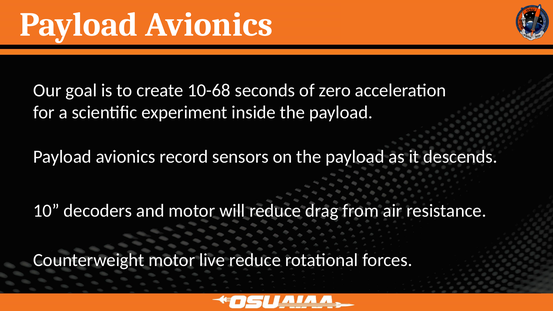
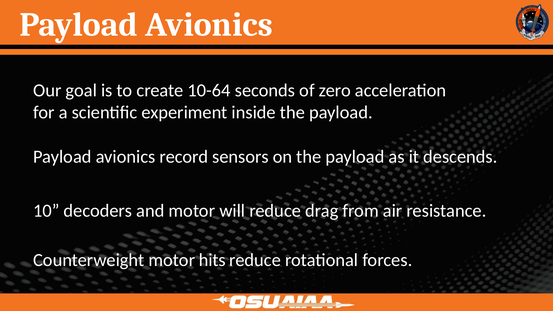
10-68: 10-68 -> 10-64
live: live -> hits
